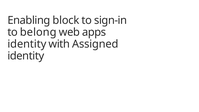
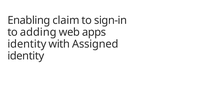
block: block -> claim
belong: belong -> adding
